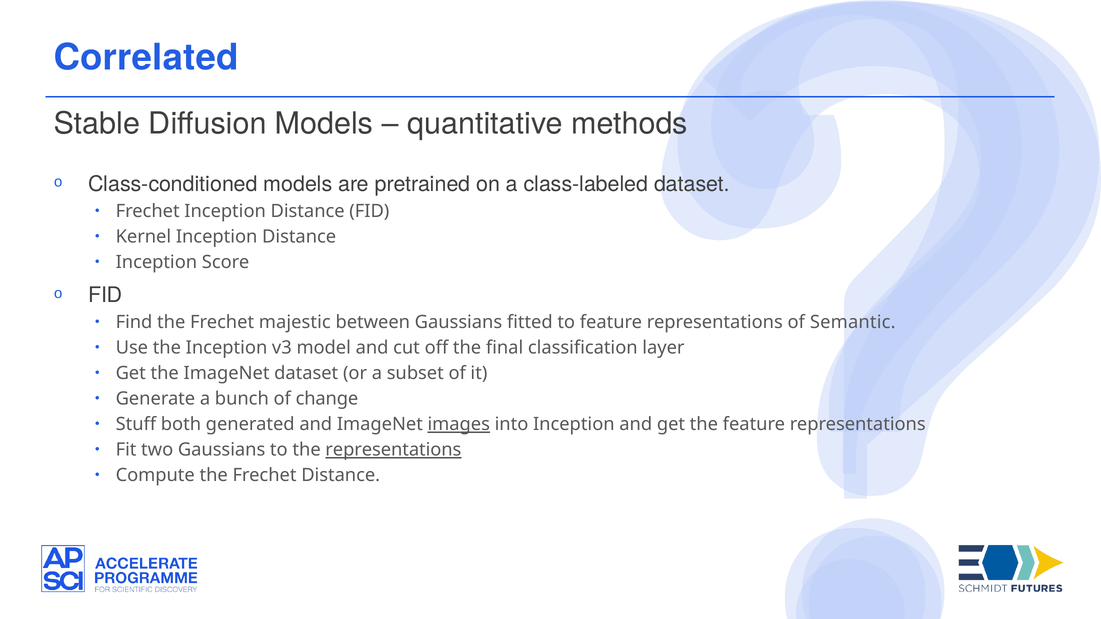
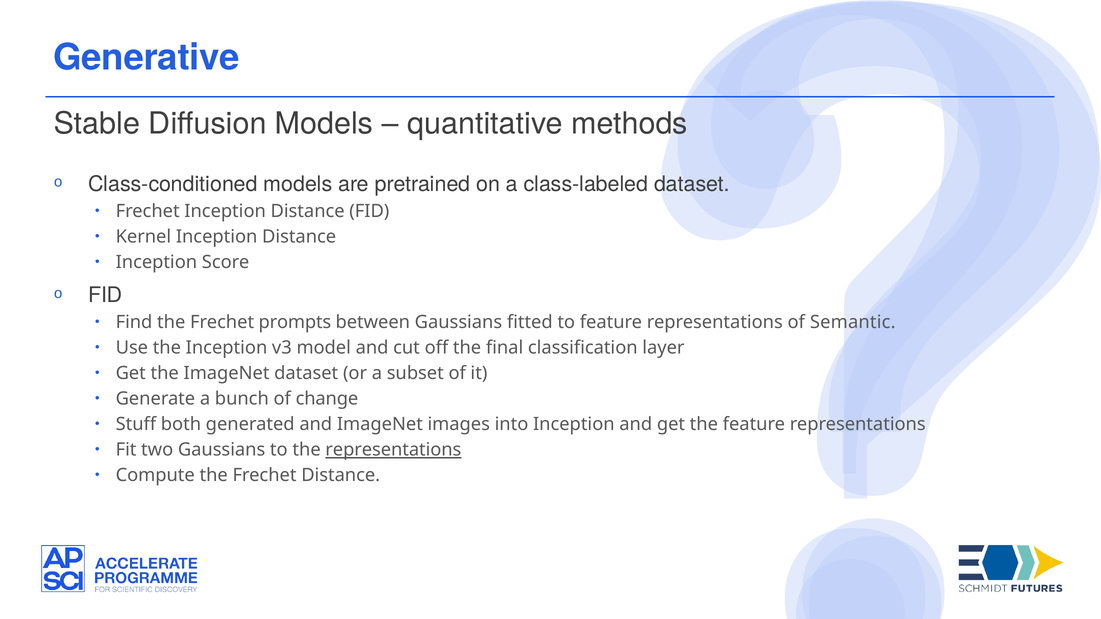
Correlated: Correlated -> Generative
majestic: majestic -> prompts
images underline: present -> none
